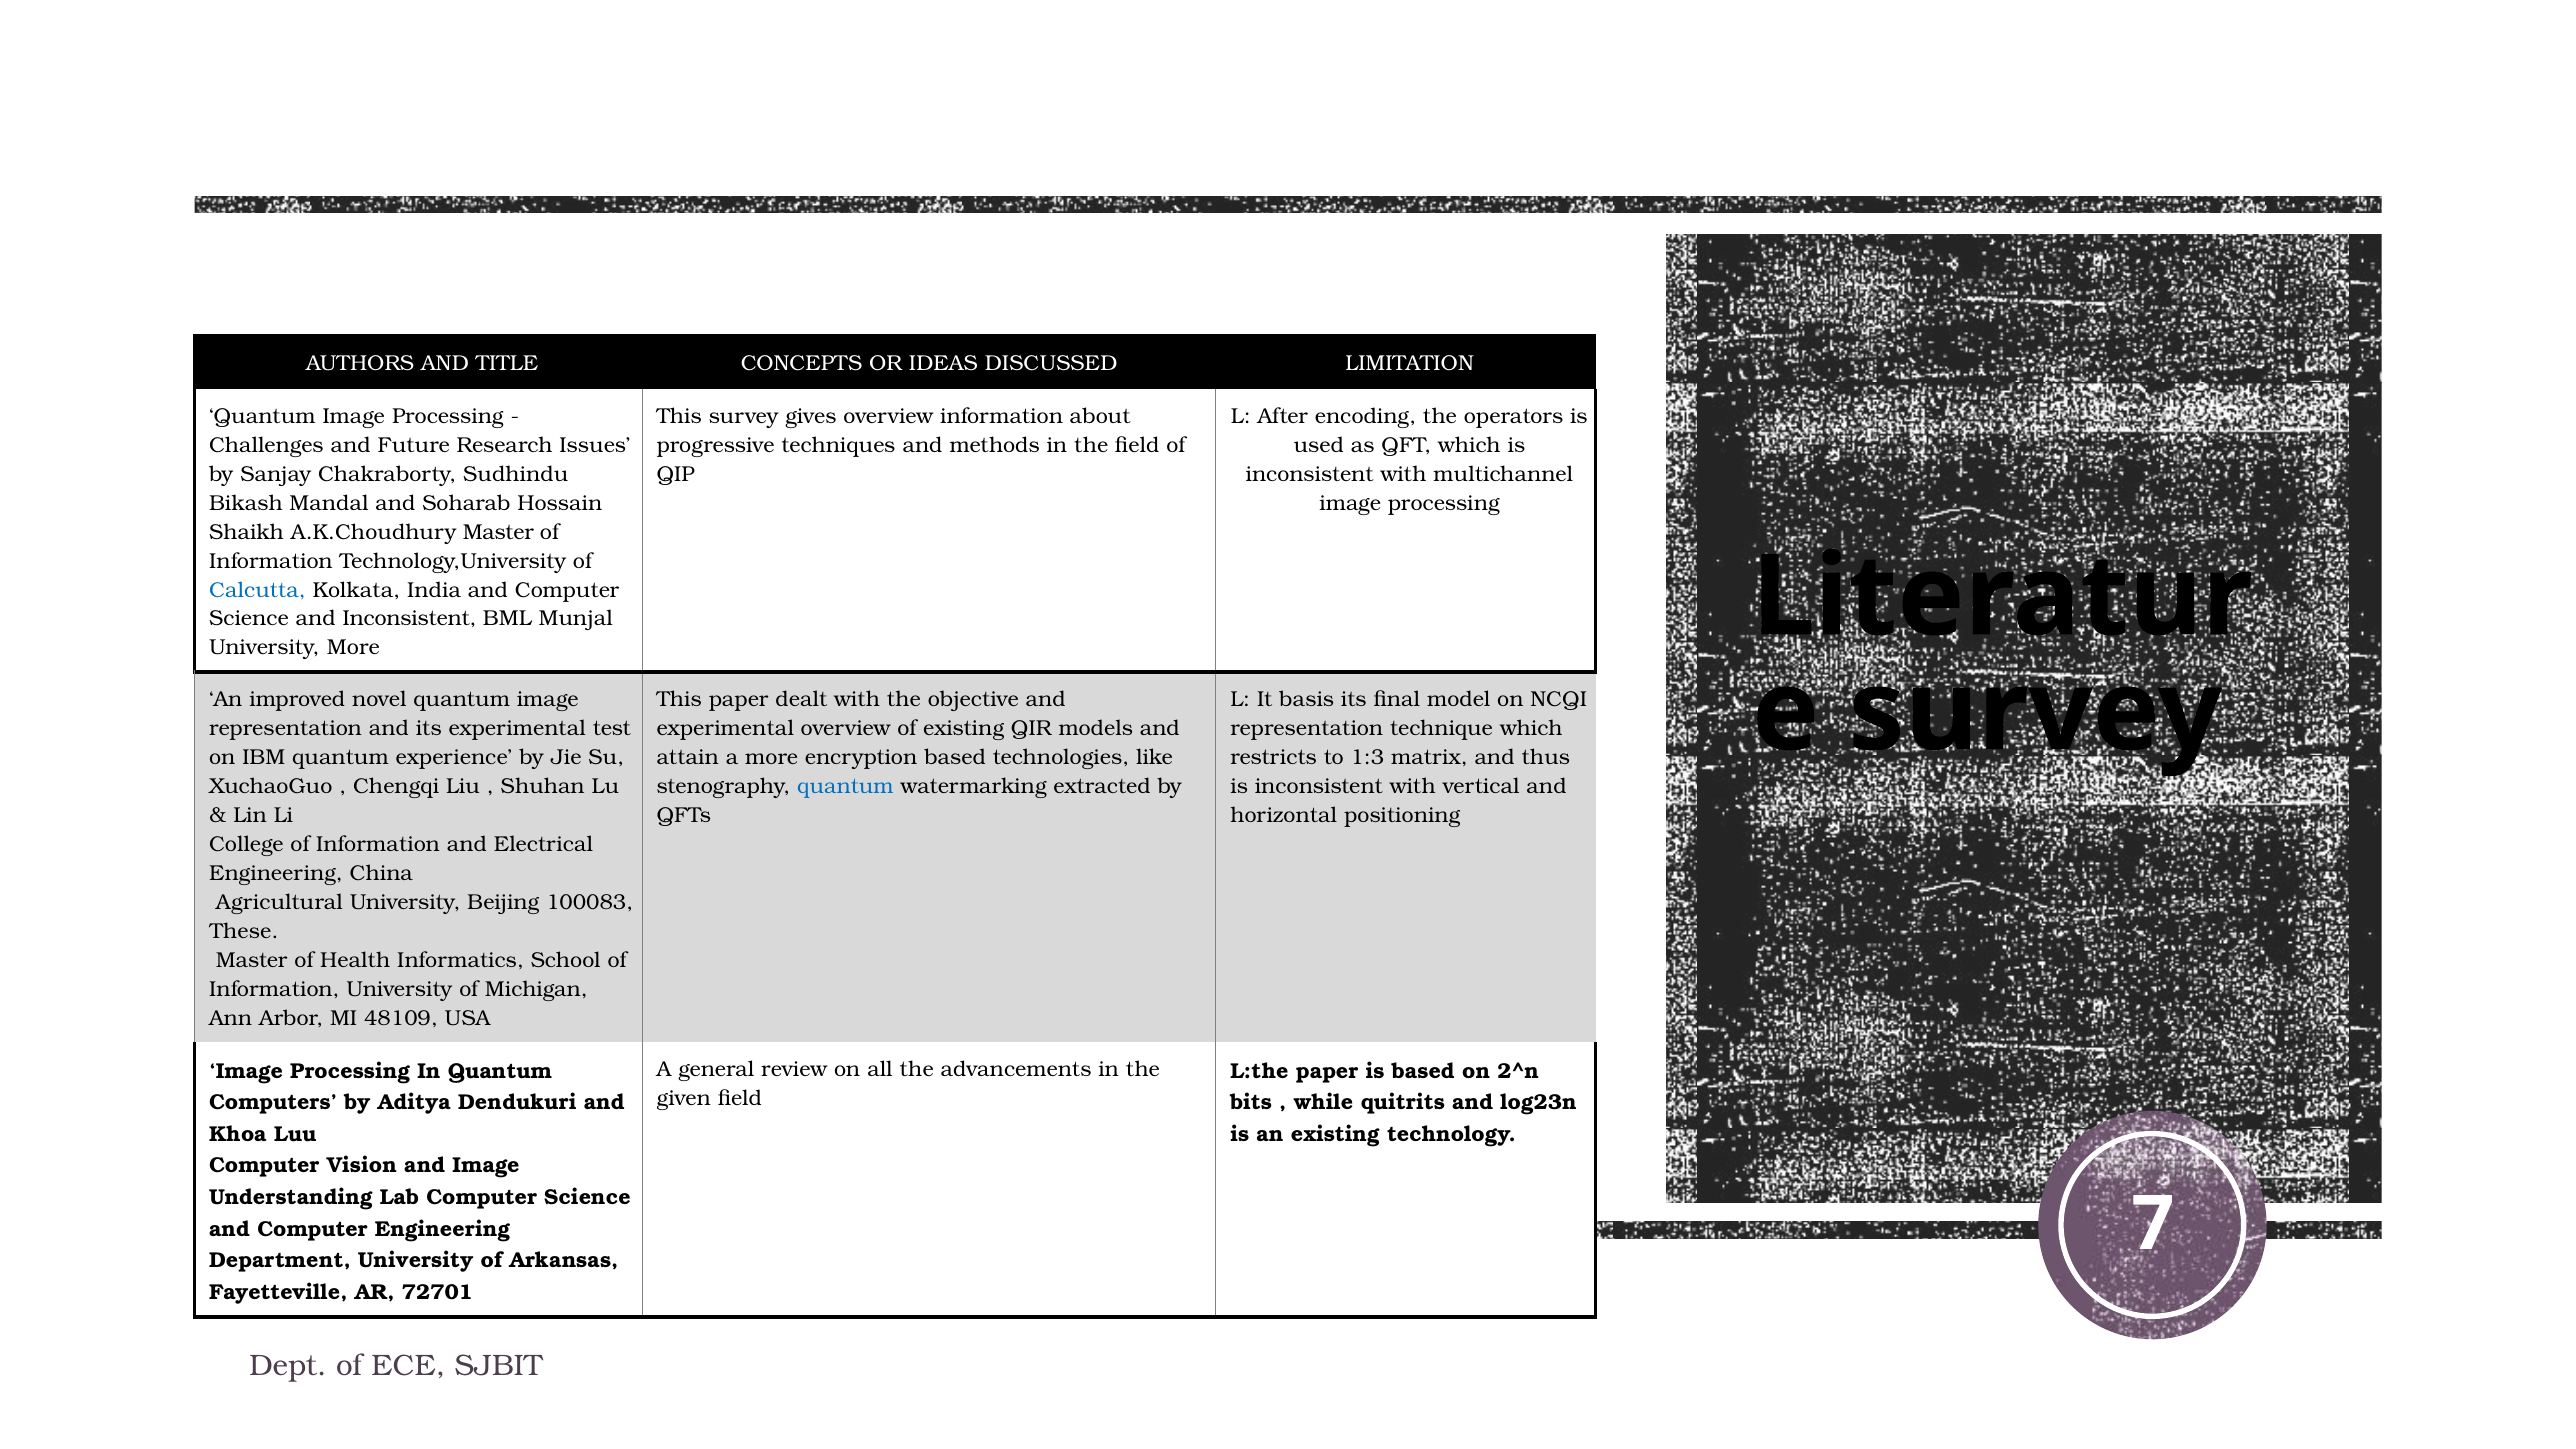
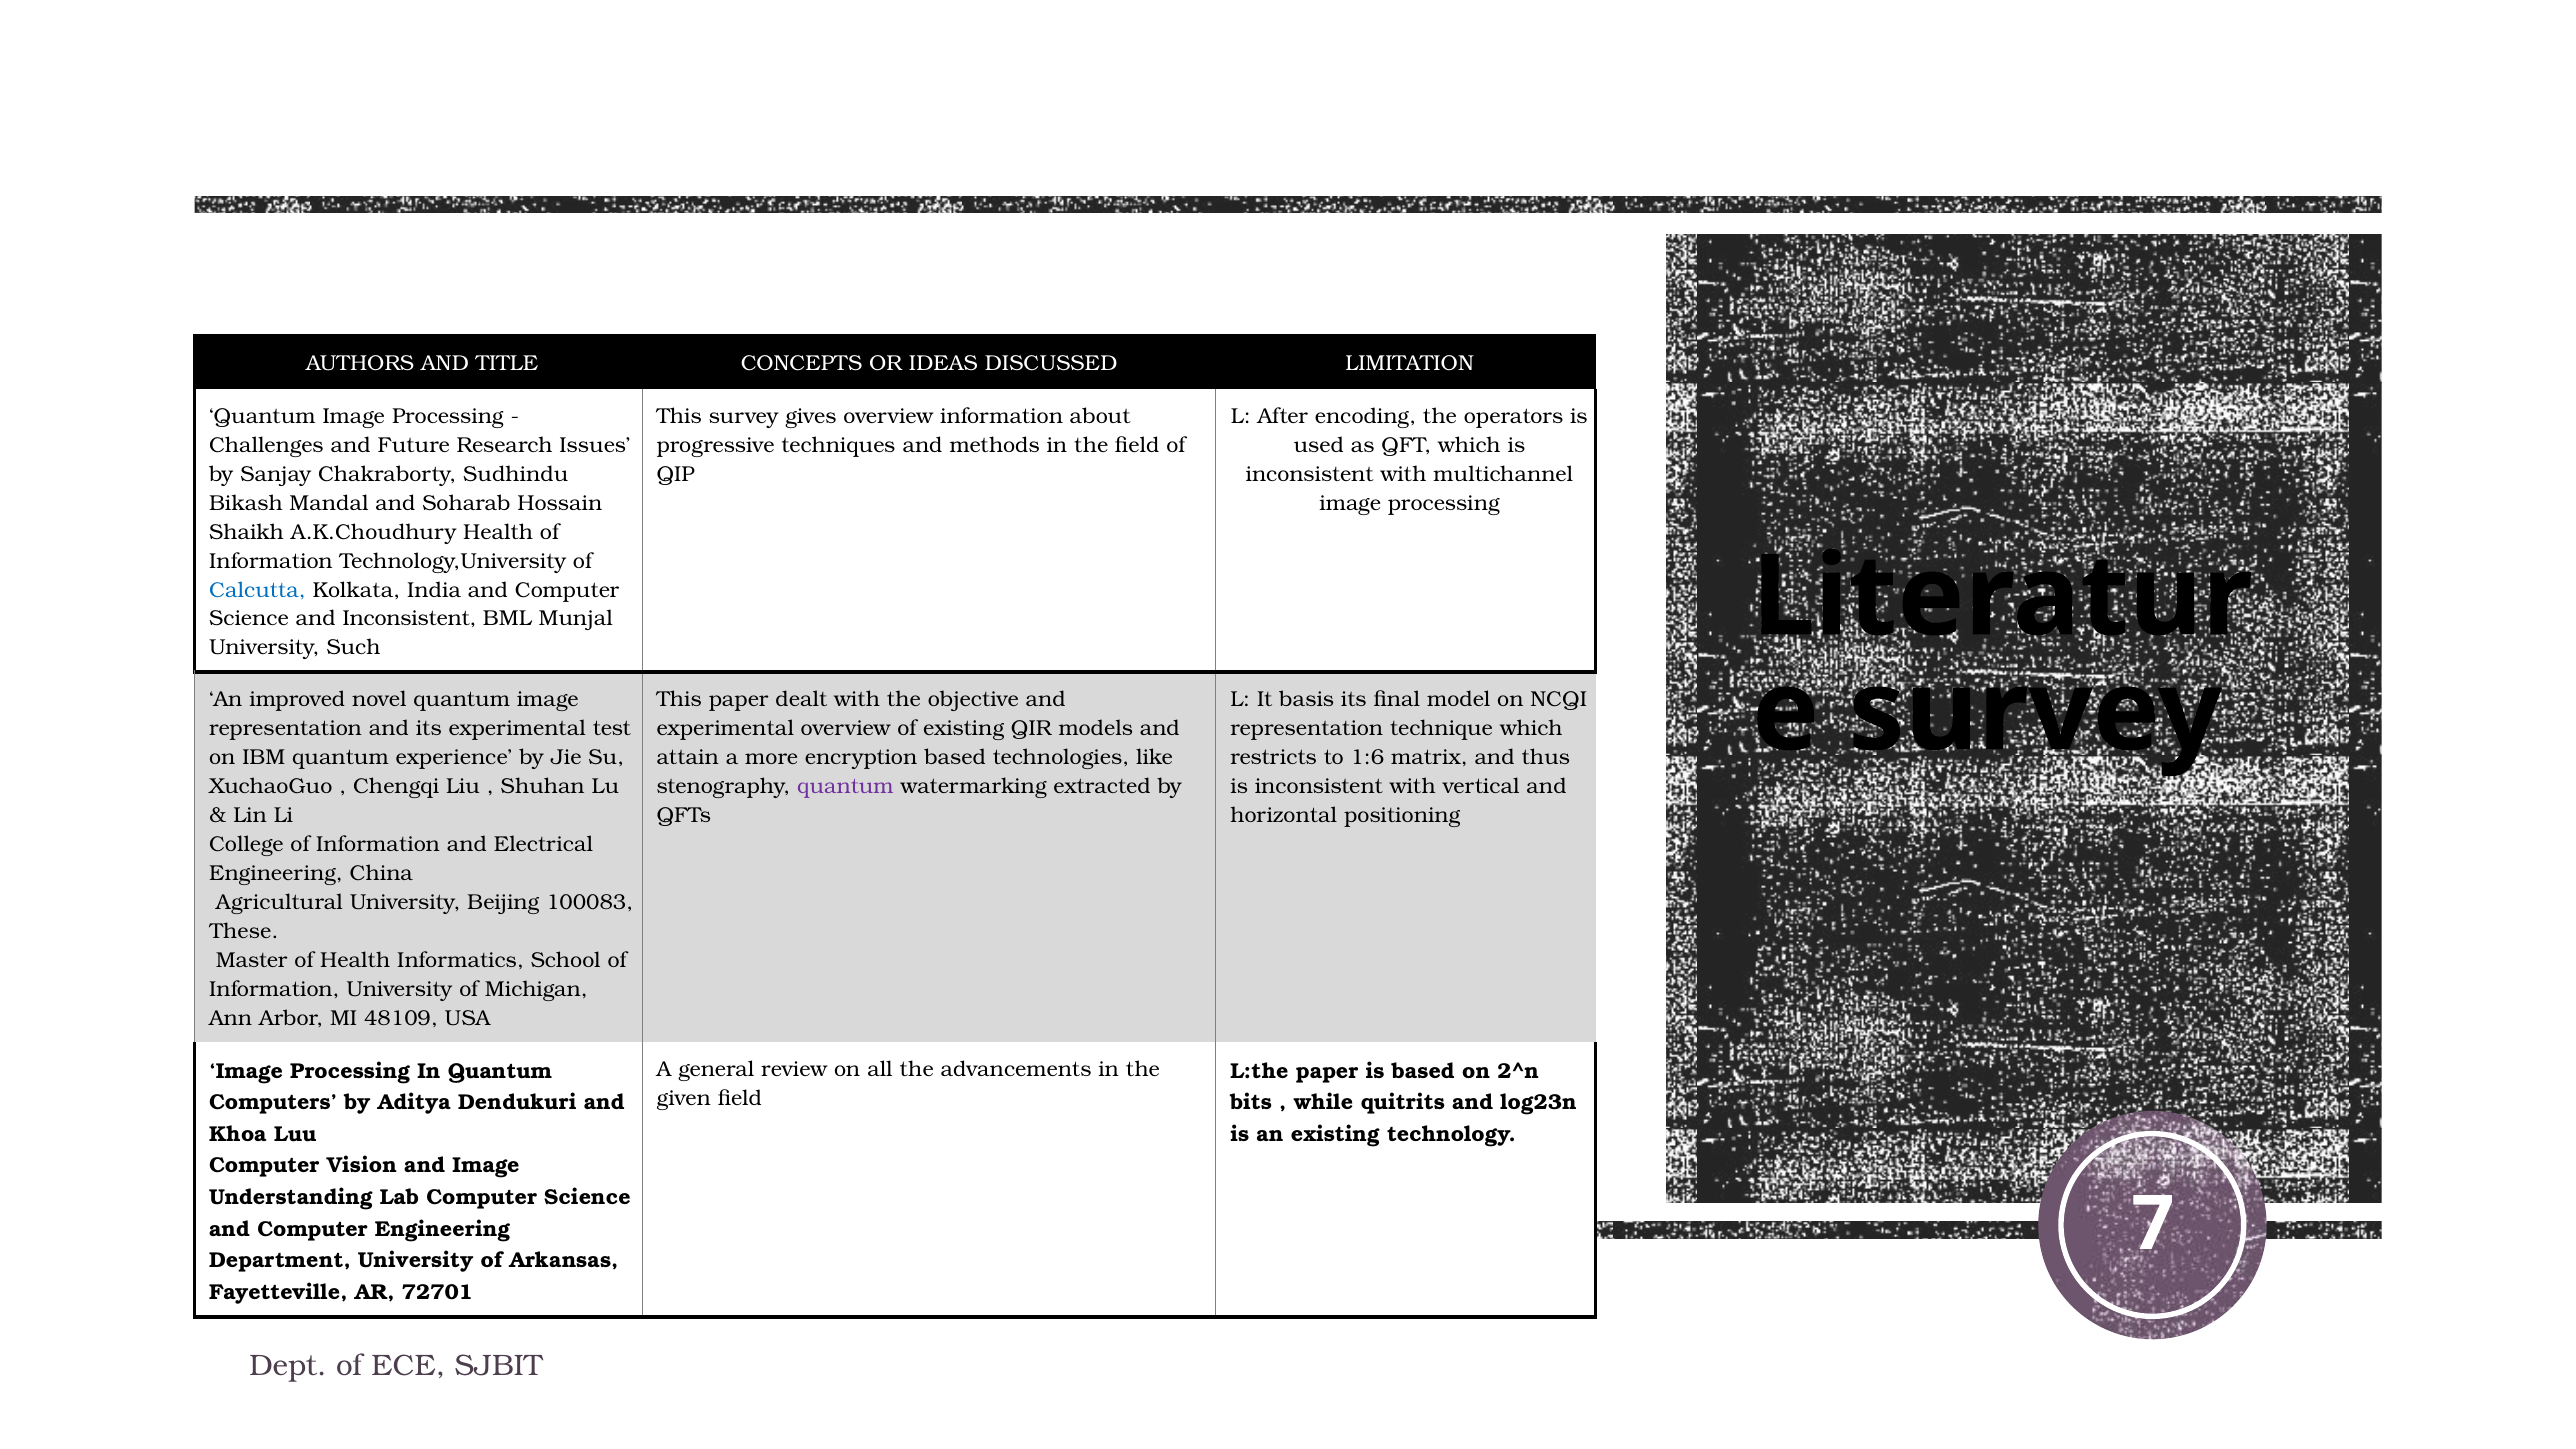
A.K.Choudhury Master: Master -> Health
University More: More -> Such
1:3: 1:3 -> 1:6
quantum at (845, 786) colour: blue -> purple
